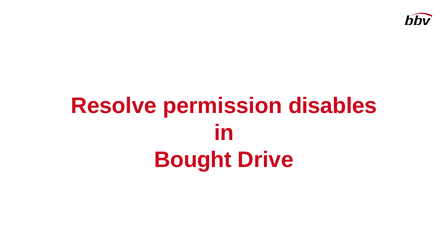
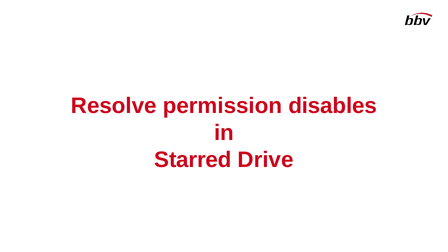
Bought: Bought -> Starred
